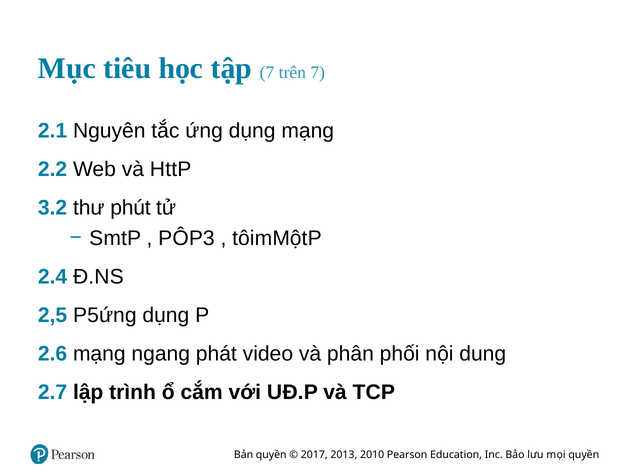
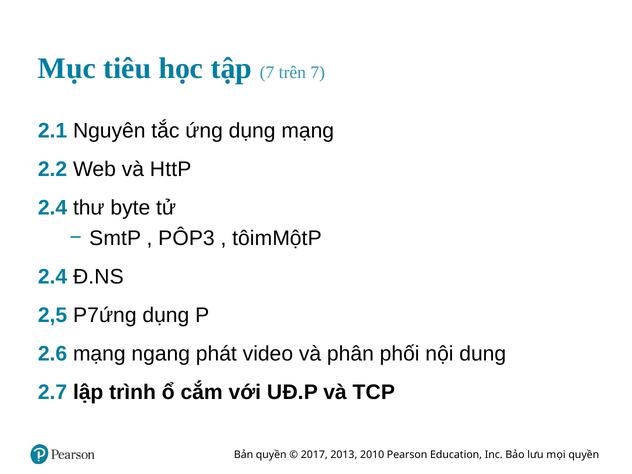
3.2 at (53, 208): 3.2 -> 2.4
phút: phút -> byte
P 5: 5 -> 7
